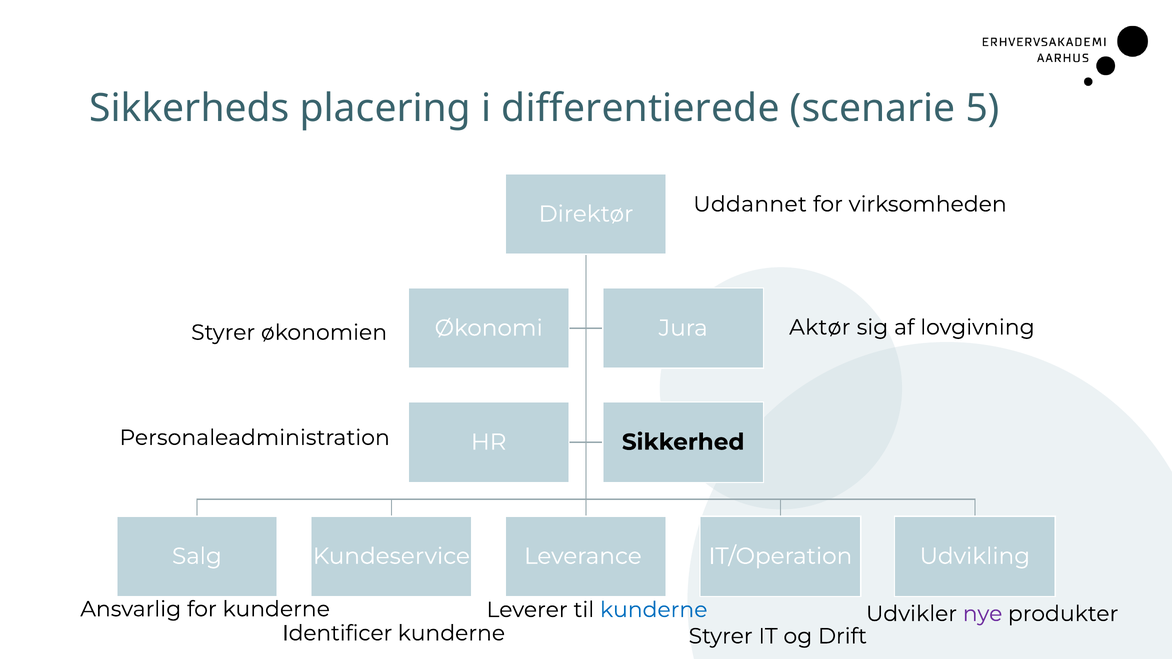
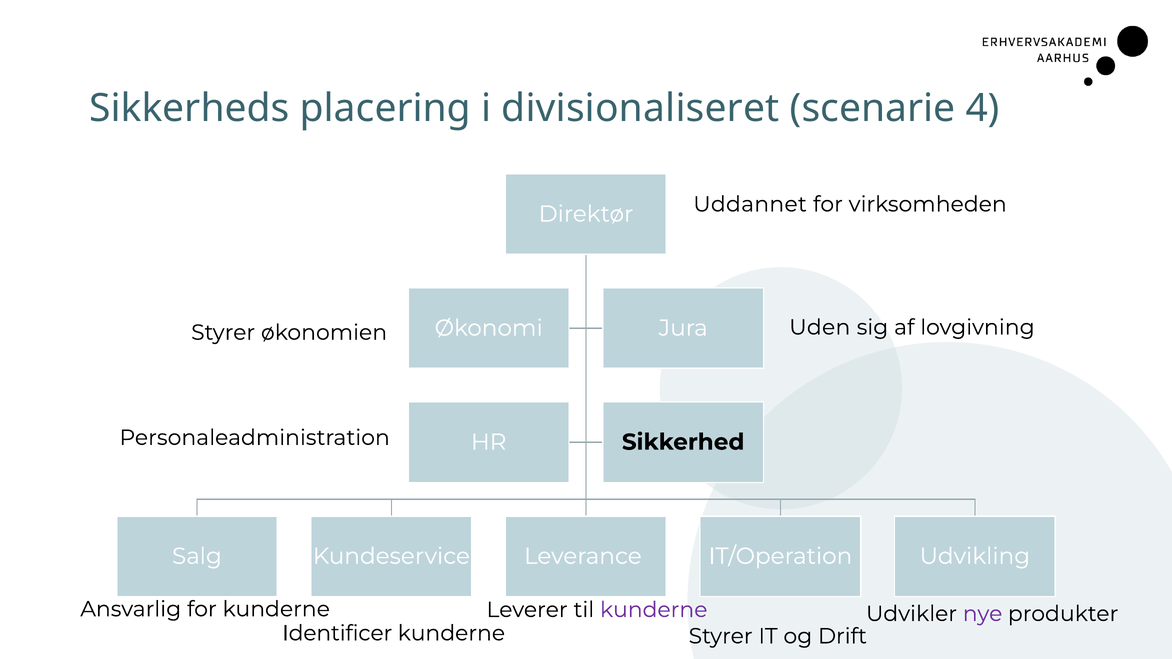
differentierede: differentierede -> divisionaliseret
5: 5 -> 4
Aktør: Aktør -> Uden
kunderne at (654, 610) colour: blue -> purple
